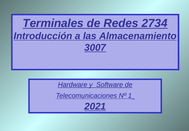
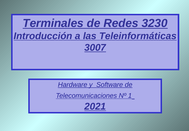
2734: 2734 -> 3230
Almacenamiento: Almacenamiento -> Teleinformáticas
